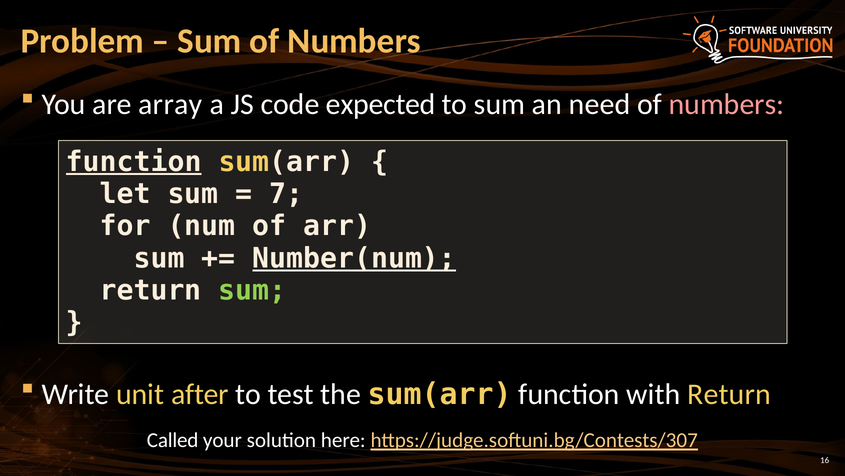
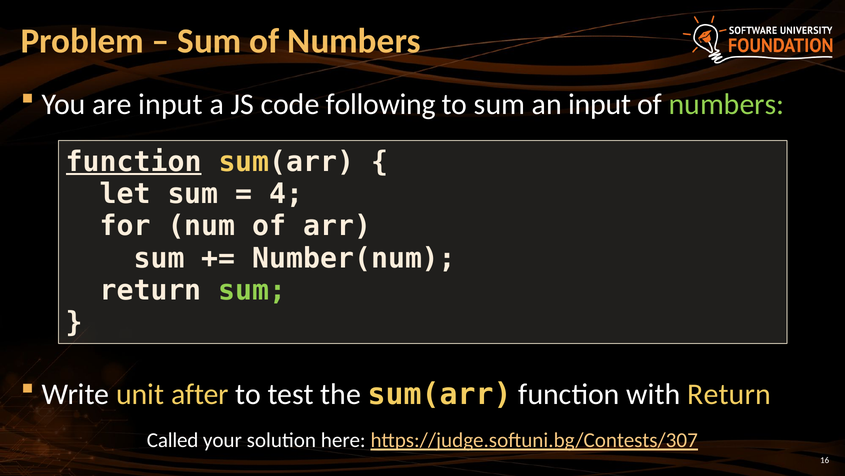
are array: array -> input
expected: expected -> following
an need: need -> input
numbers at (727, 104) colour: pink -> light green
7: 7 -> 4
Number(num underline: present -> none
